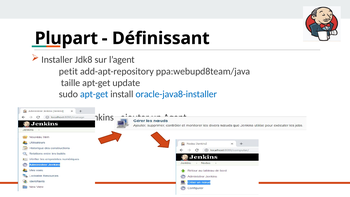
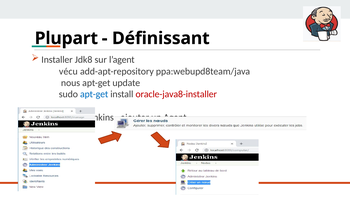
petit: petit -> vécu
taille: taille -> nous
oracle-java8-installer colour: blue -> red
